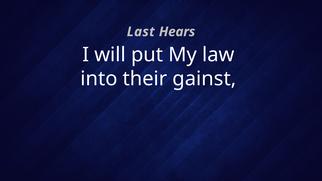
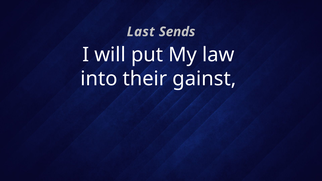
Hears: Hears -> Sends
